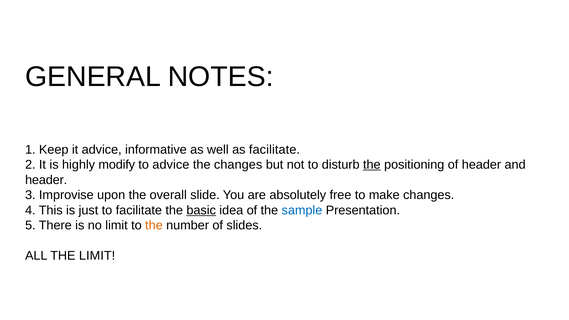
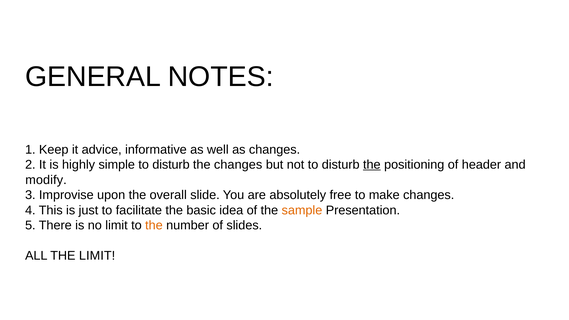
as facilitate: facilitate -> changes
modify: modify -> simple
advice at (171, 165): advice -> disturb
header at (46, 180): header -> modify
basic underline: present -> none
sample colour: blue -> orange
